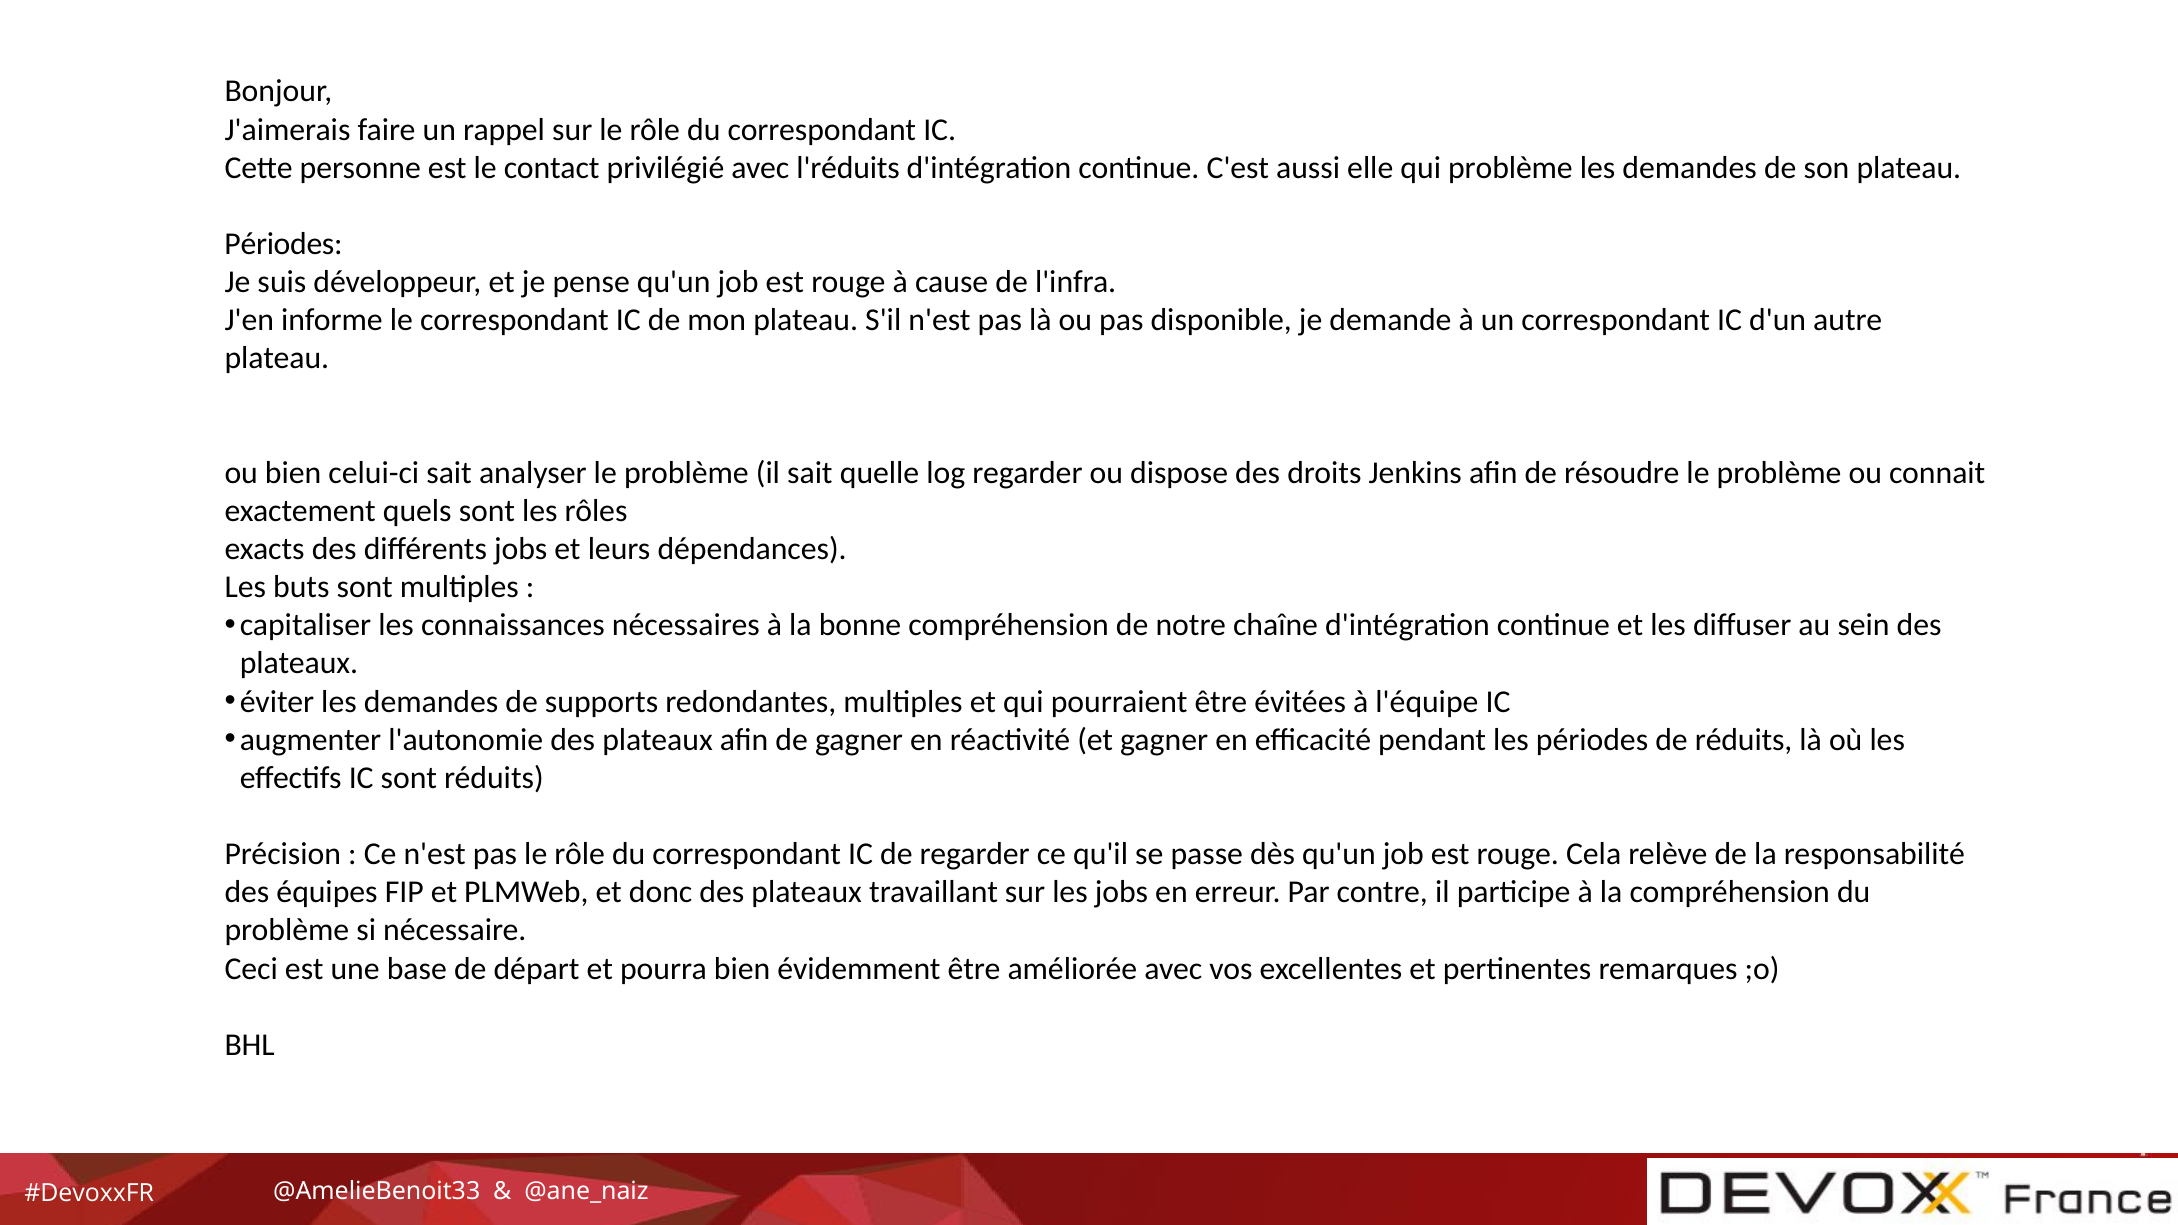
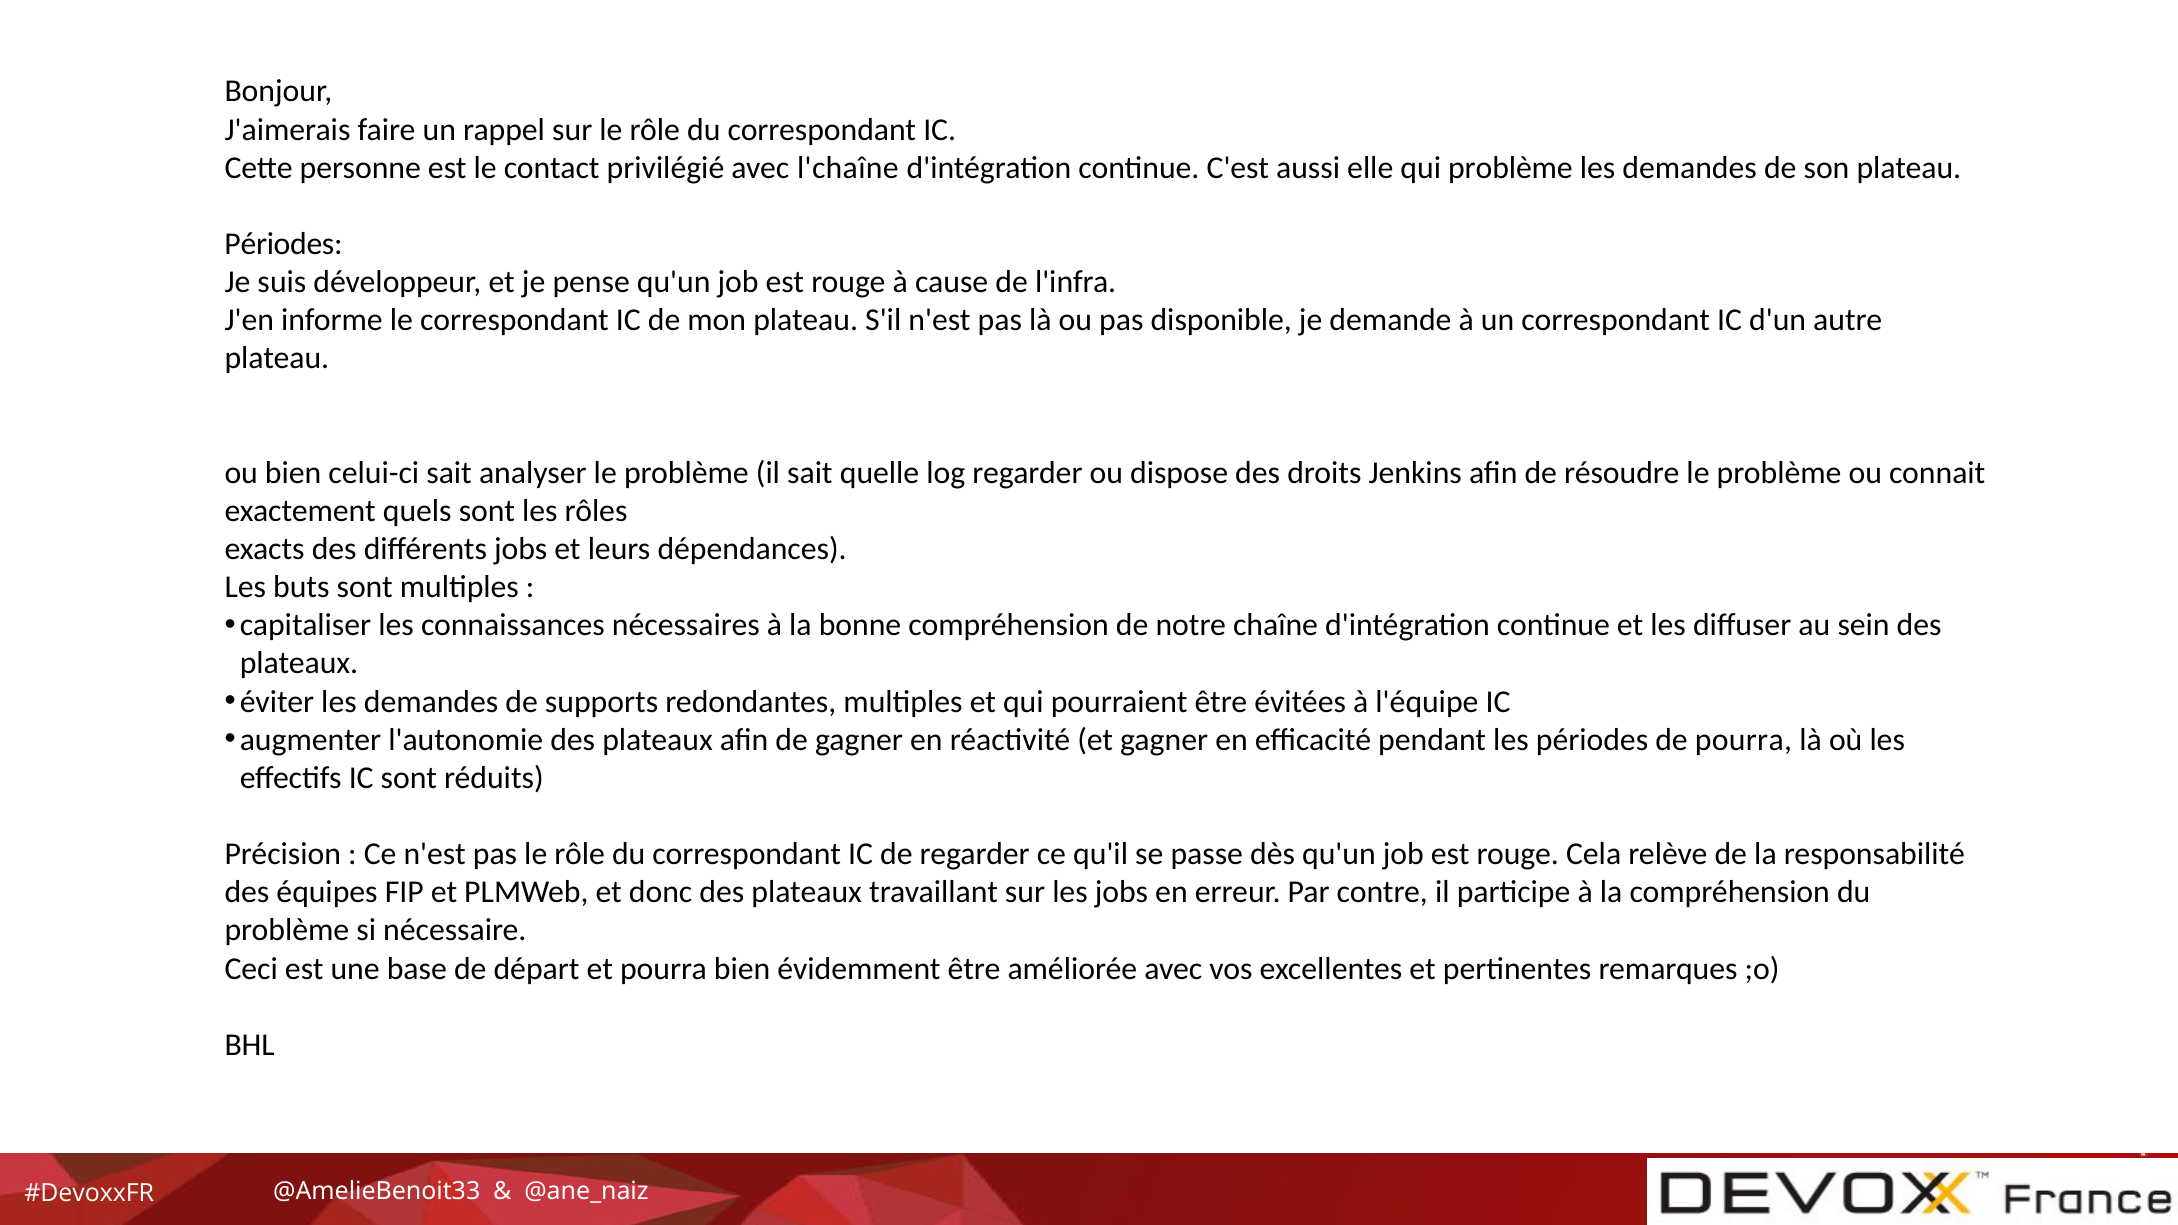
l'réduits: l'réduits -> l'chaîne
de réduits: réduits -> pourra
